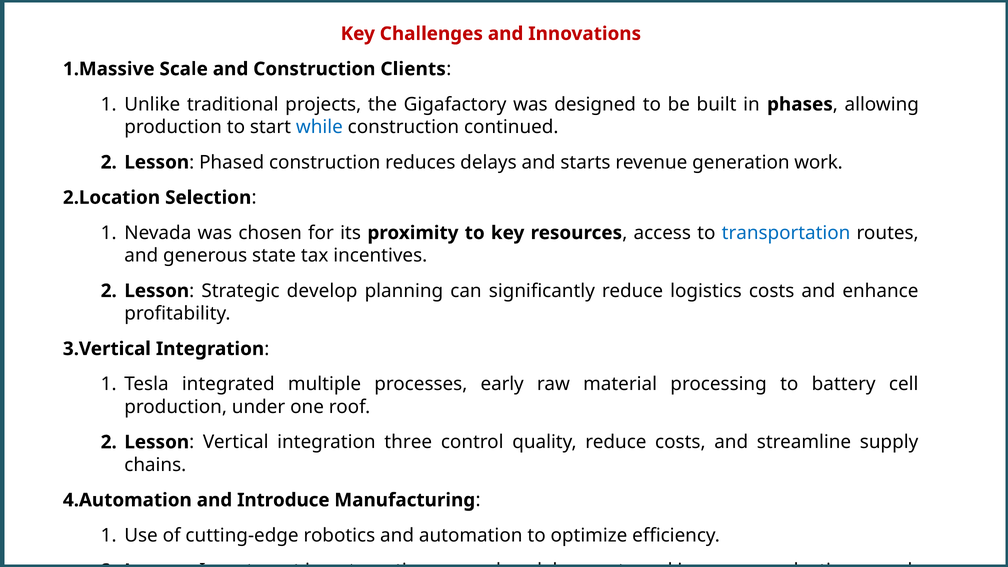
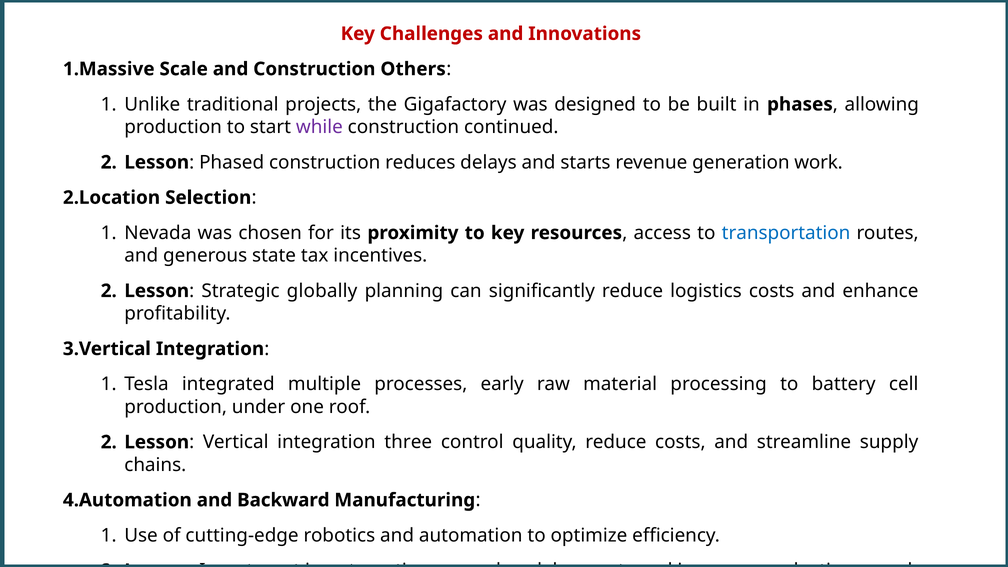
Clients: Clients -> Others
while colour: blue -> purple
develop: develop -> globally
Introduce: Introduce -> Backward
